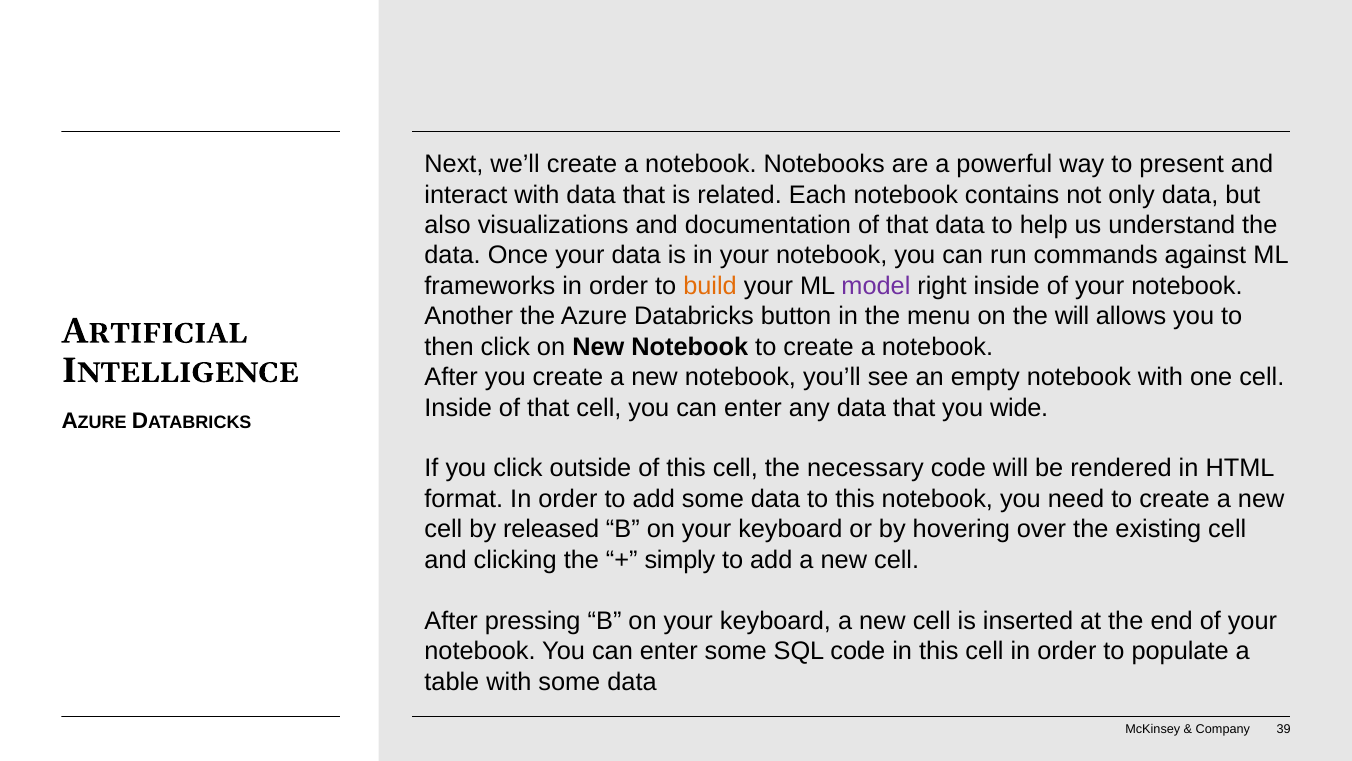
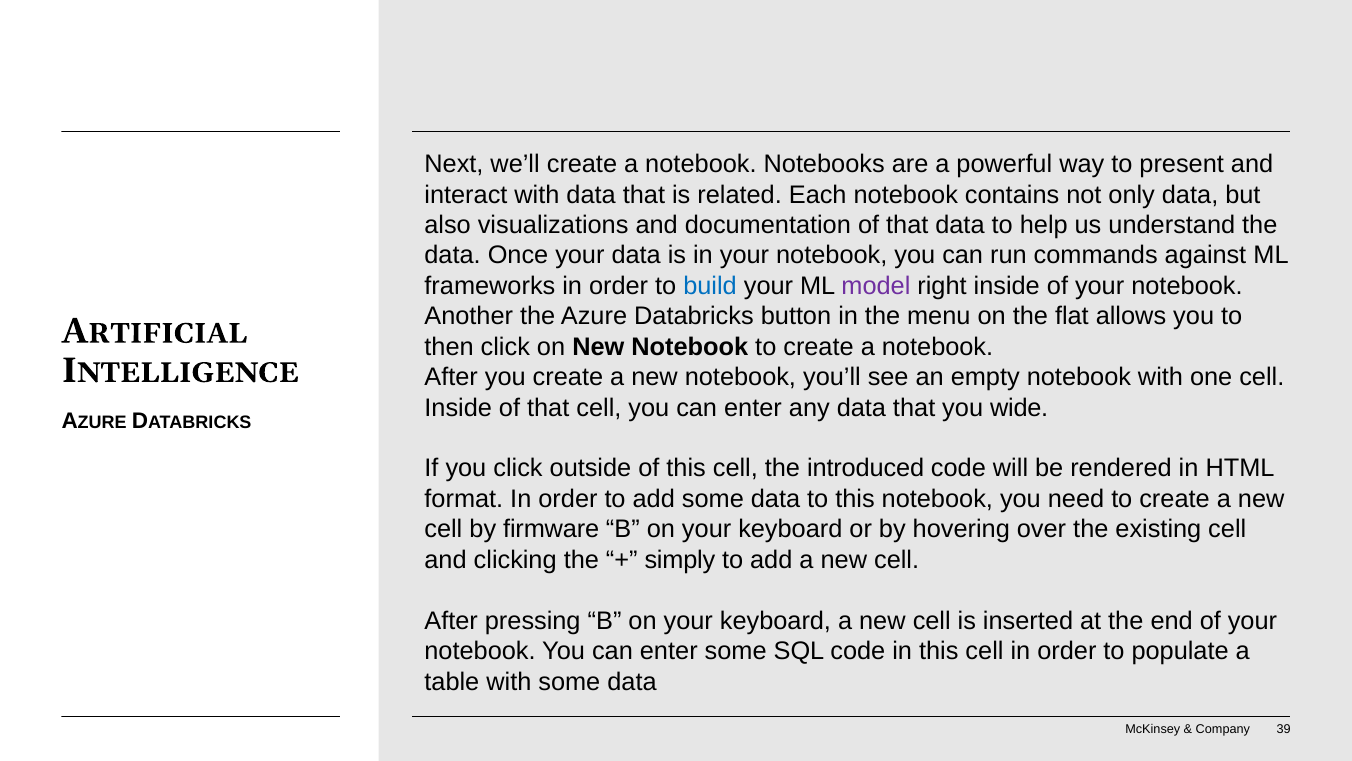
build colour: orange -> blue
the will: will -> flat
necessary: necessary -> introduced
released: released -> firmware
